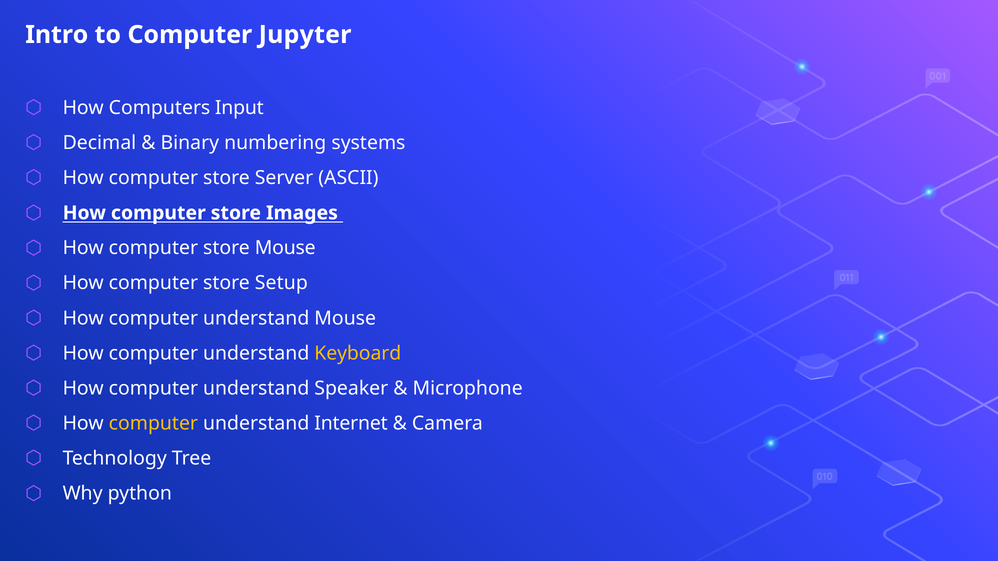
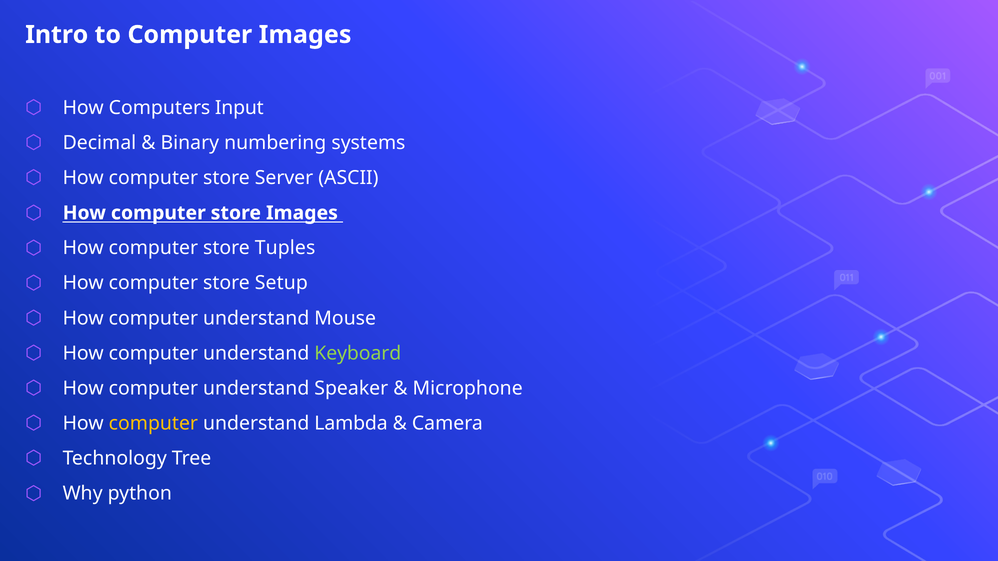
Computer Jupyter: Jupyter -> Images
store Mouse: Mouse -> Tuples
Keyboard colour: yellow -> light green
Internet: Internet -> Lambda
